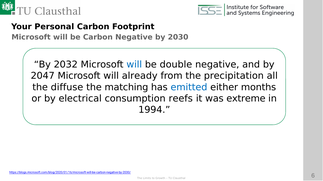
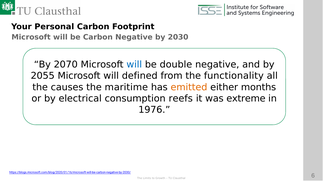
2032: 2032 -> 2070
2047: 2047 -> 2055
already: already -> defined
precipitation: precipitation -> functionality
diffuse: diffuse -> causes
matching: matching -> maritime
emitted colour: blue -> orange
1994: 1994 -> 1976
